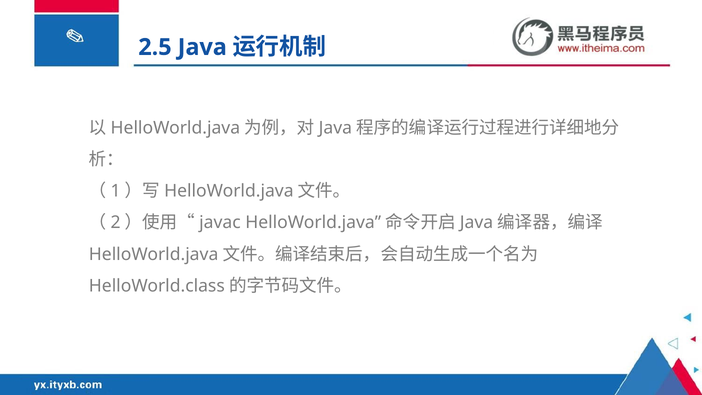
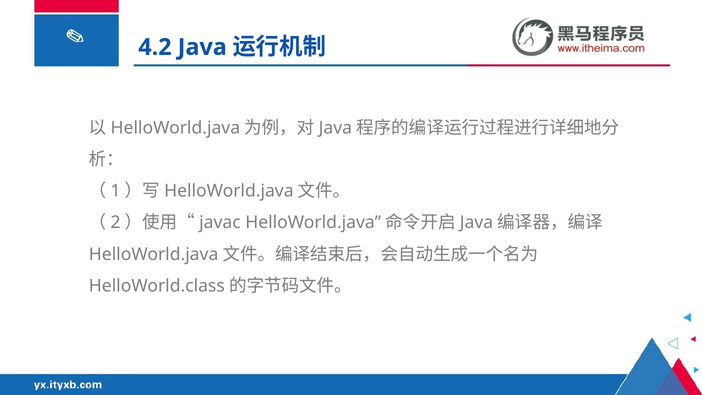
2.5: 2.5 -> 4.2
